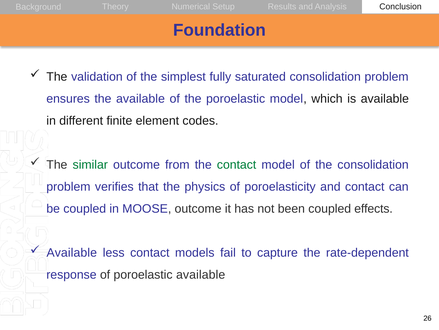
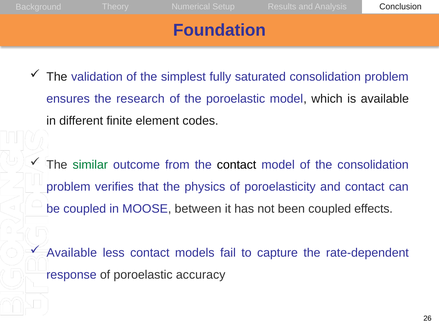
the available: available -> research
contact at (237, 164) colour: green -> black
MOOSE outcome: outcome -> between
poroelastic available: available -> accuracy
